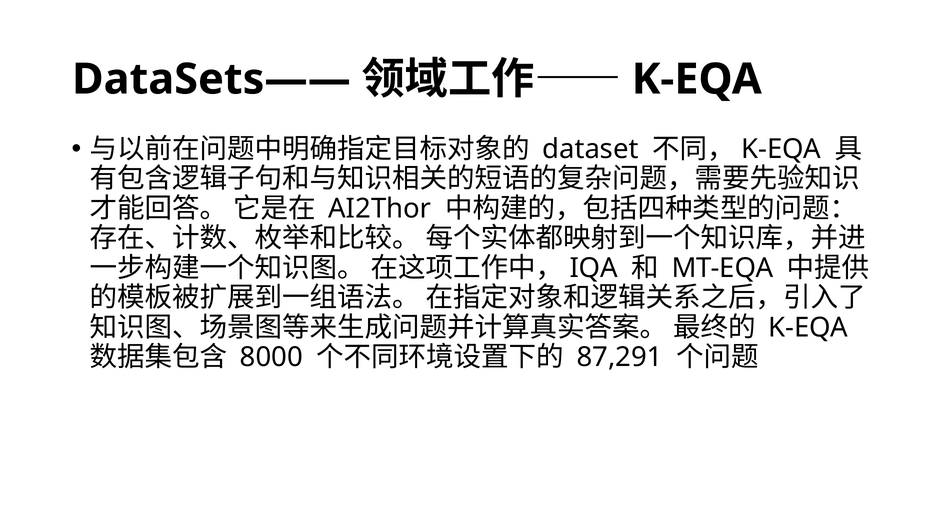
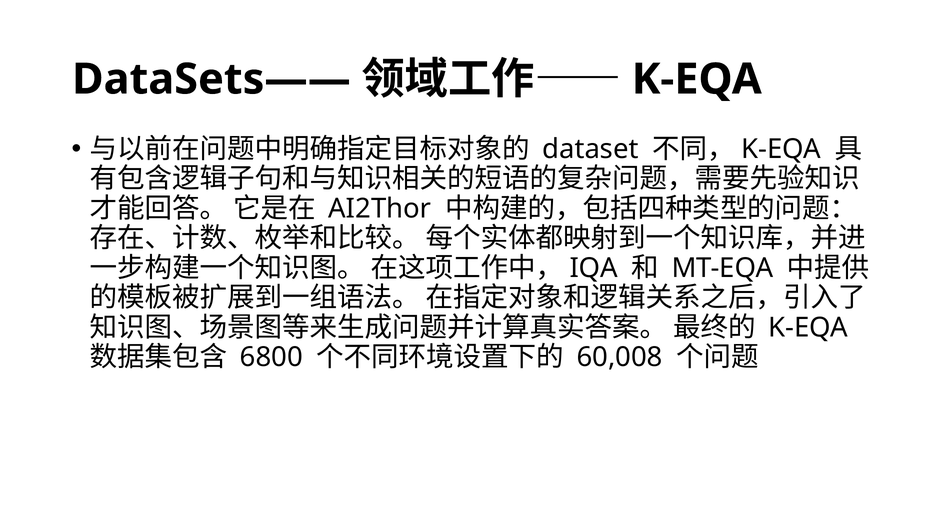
8000: 8000 -> 6800
87,291: 87,291 -> 60,008
